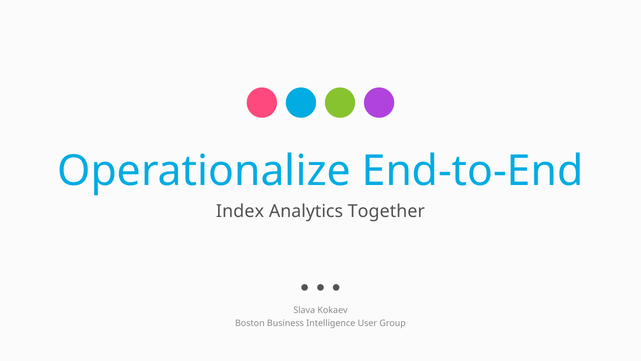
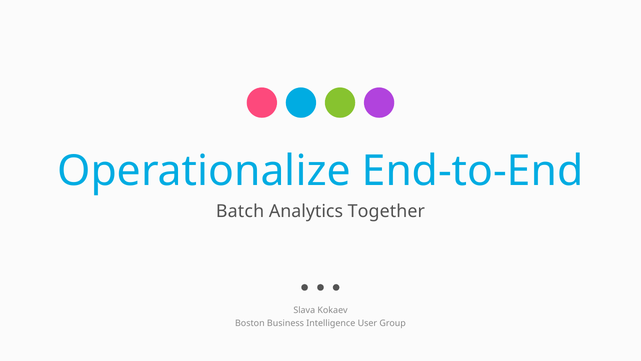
Index: Index -> Batch
